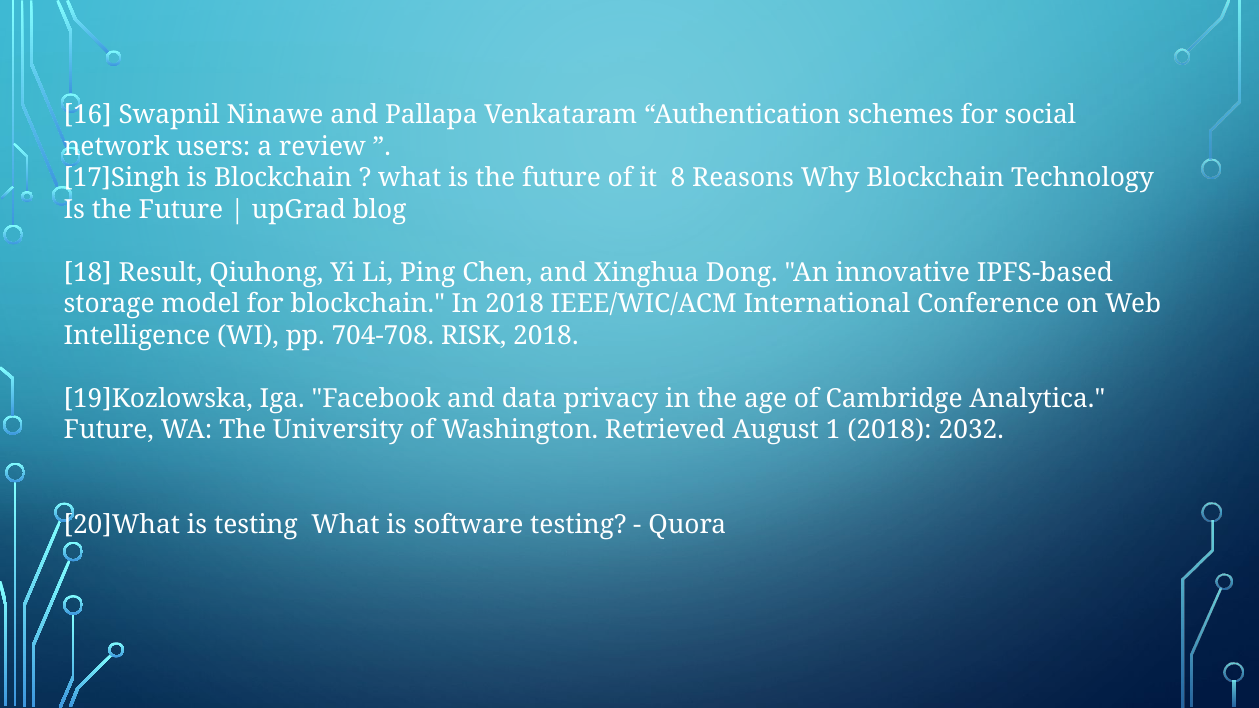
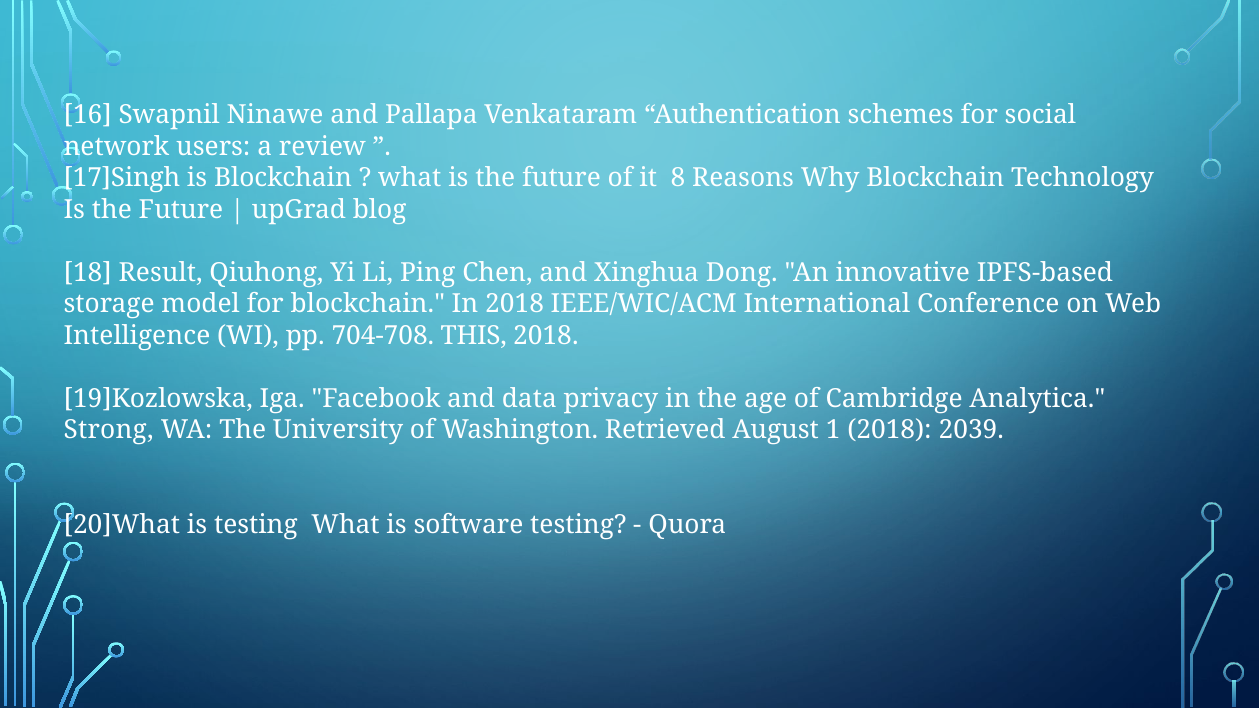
RISK: RISK -> THIS
Future at (109, 430): Future -> Strong
2032: 2032 -> 2039
